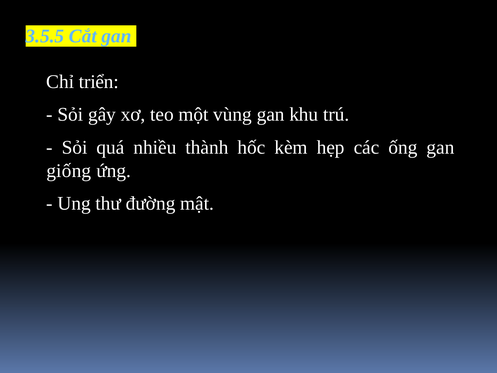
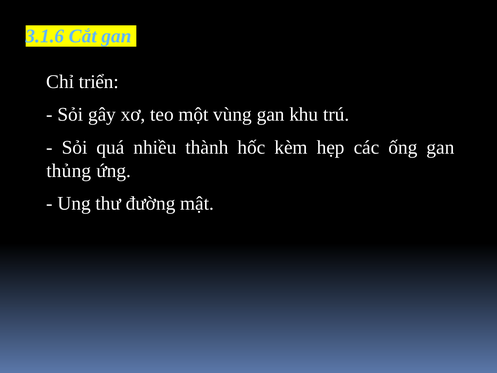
3.5.5: 3.5.5 -> 3.1.6
giống: giống -> thủng
